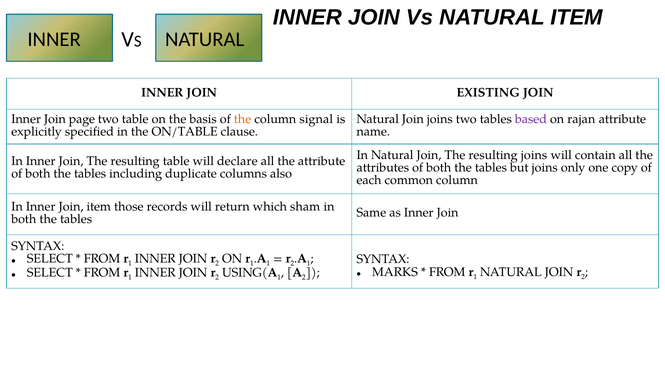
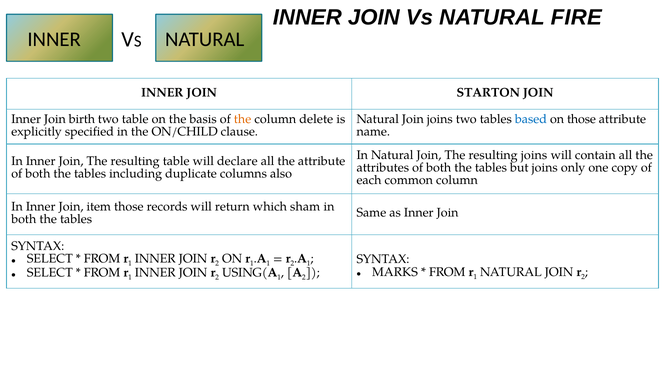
NATURAL ITEM: ITEM -> FIRE
EXISTING: EXISTING -> STARTON
page: page -> birth
signal: signal -> delete
based colour: purple -> blue
on rajan: rajan -> those
ON/TABLE: ON/TABLE -> ON/CHILD
